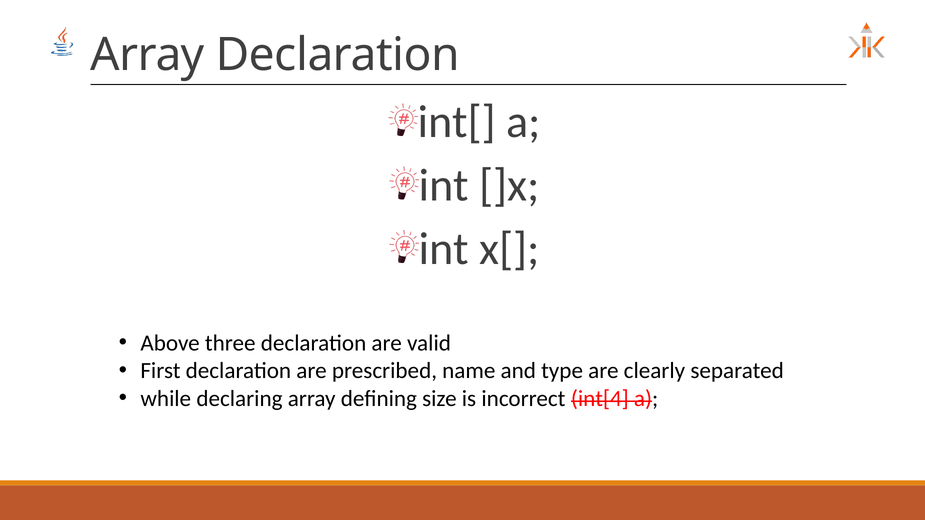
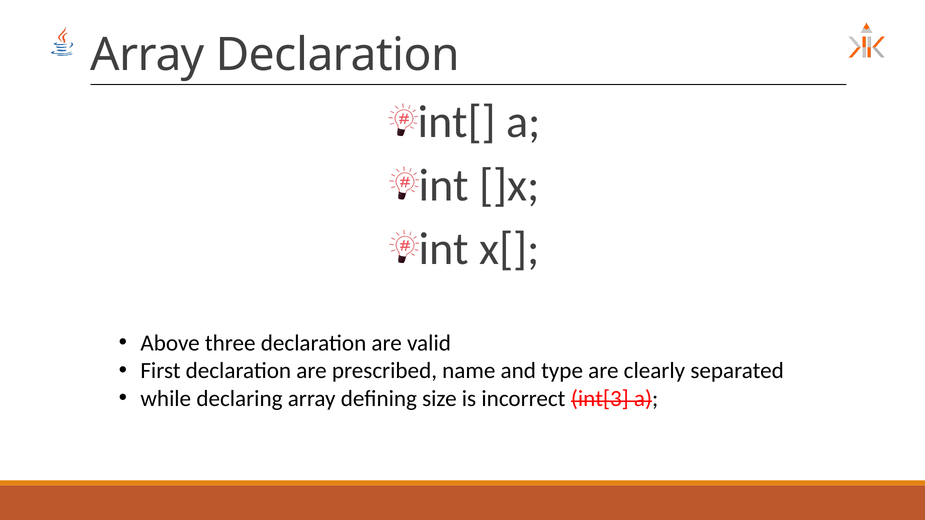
int[4: int[4 -> int[3
